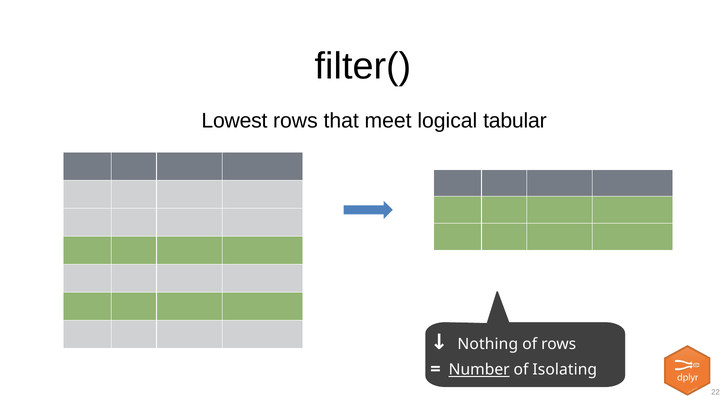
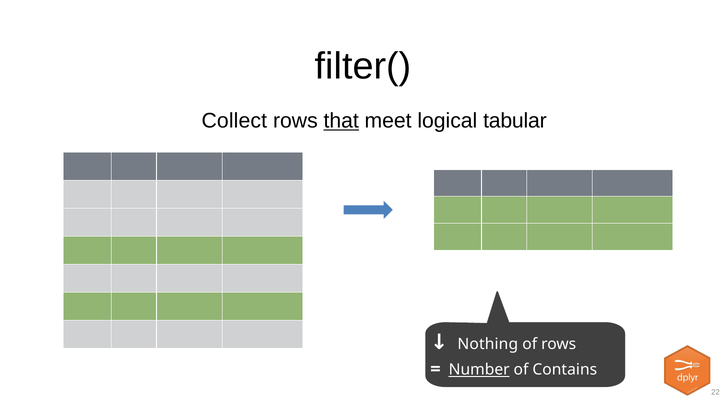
Lowest: Lowest -> Collect
that underline: none -> present
Isolating: Isolating -> Contains
